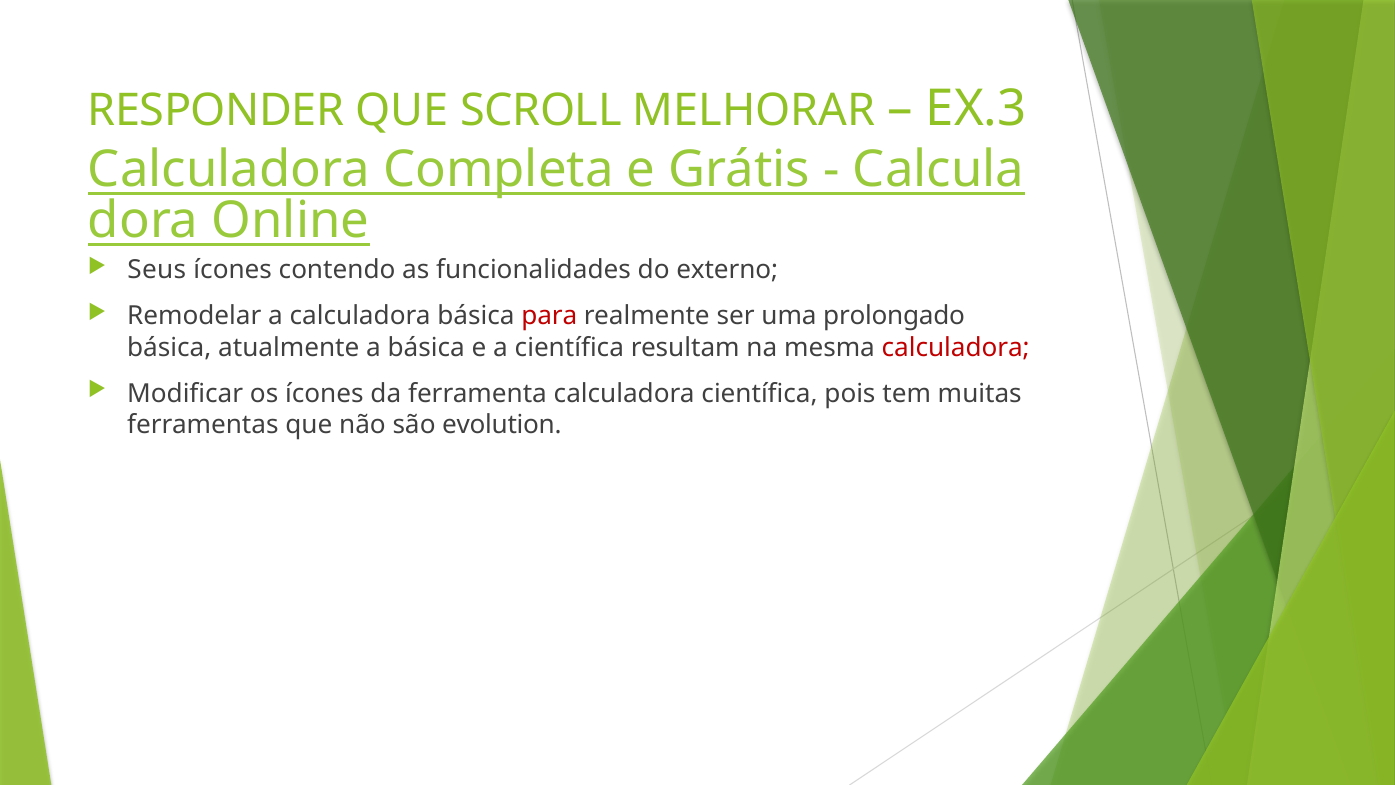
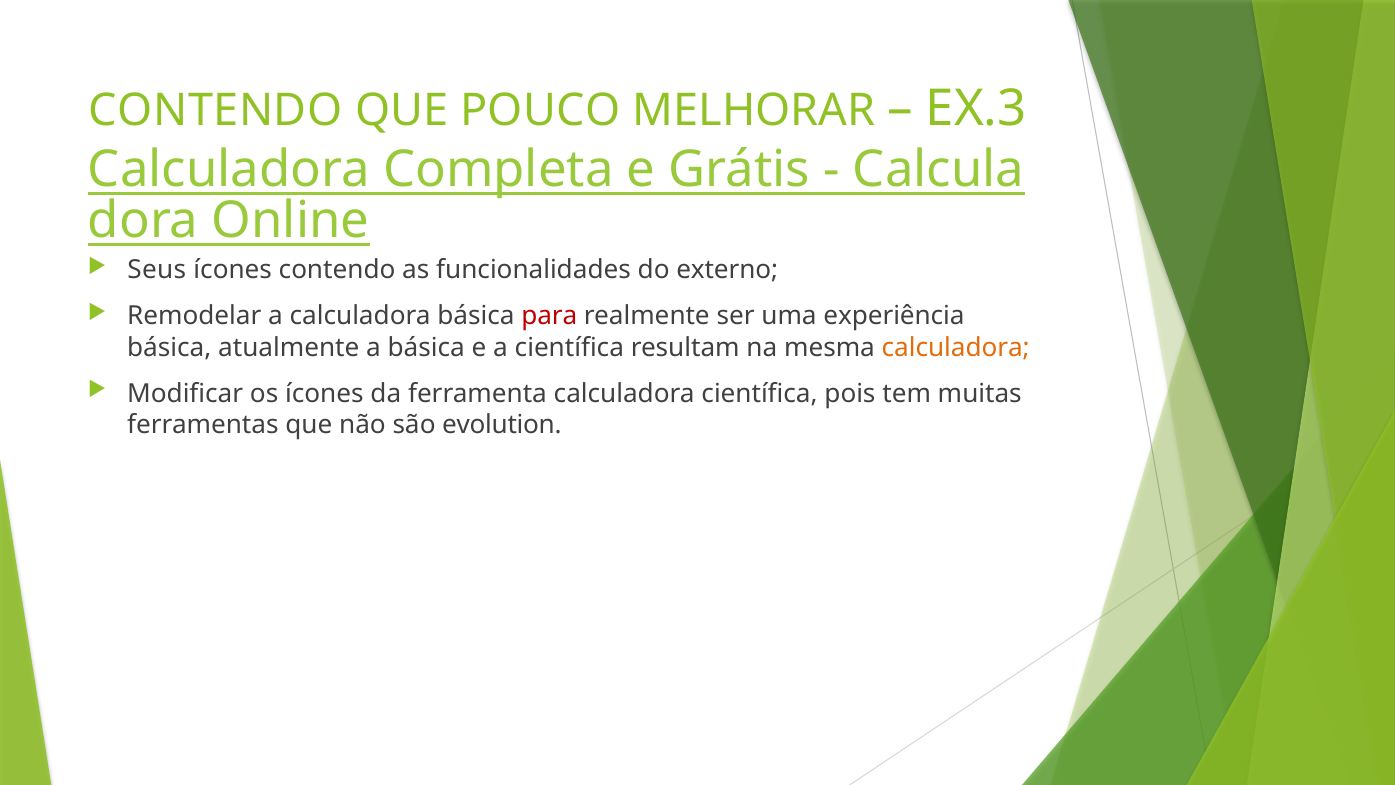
RESPONDER at (216, 111): RESPONDER -> CONTENDO
SCROLL: SCROLL -> POUCO
prolongado: prolongado -> experiência
calculadora at (956, 347) colour: red -> orange
